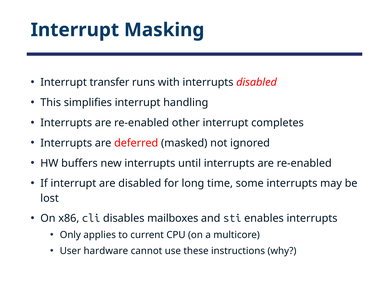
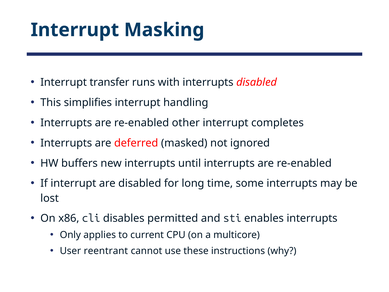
mailboxes: mailboxes -> permitted
hardware: hardware -> reentrant
